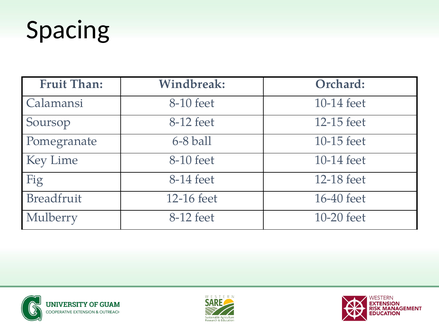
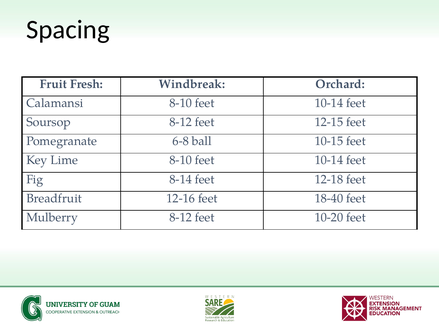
Than: Than -> Fresh
16-40: 16-40 -> 18-40
